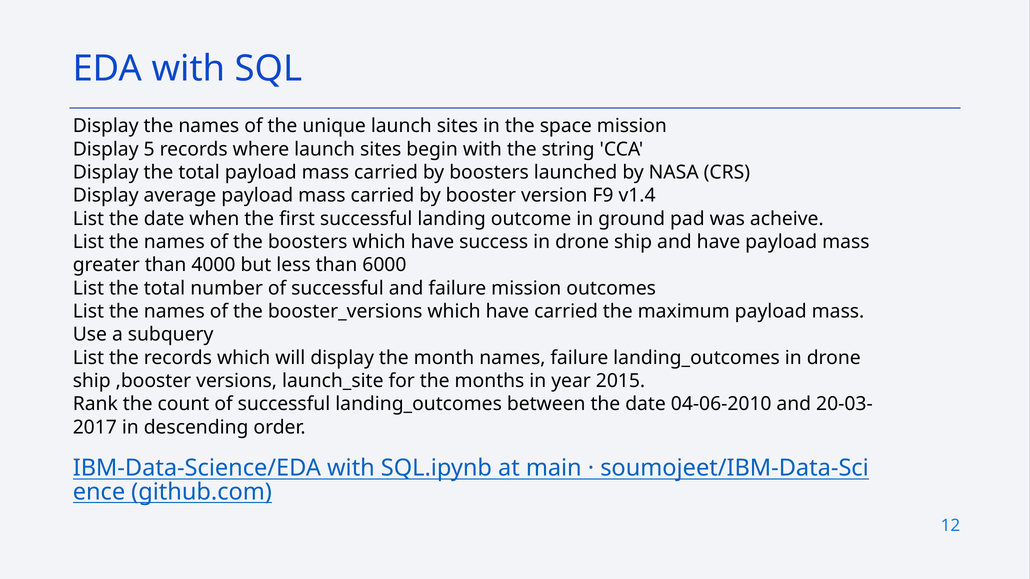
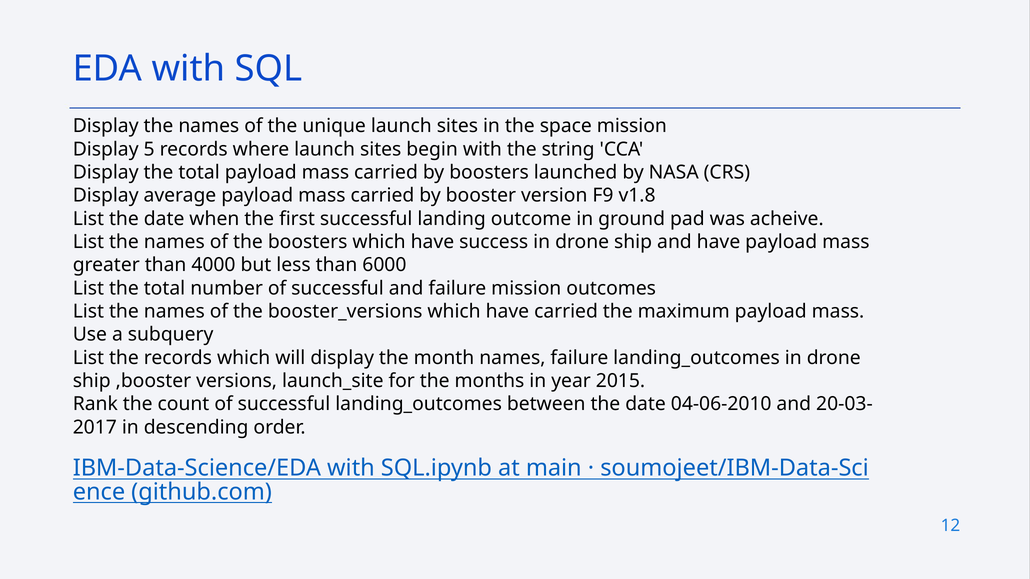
v1.4: v1.4 -> v1.8
